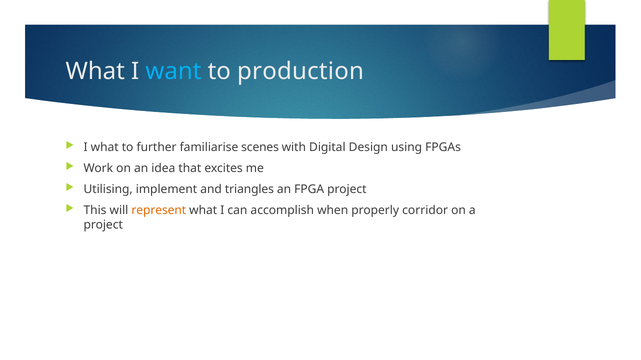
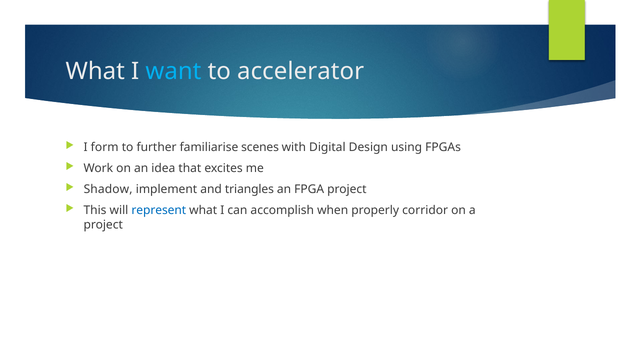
production: production -> accelerator
I what: what -> form
Utilising: Utilising -> Shadow
represent colour: orange -> blue
